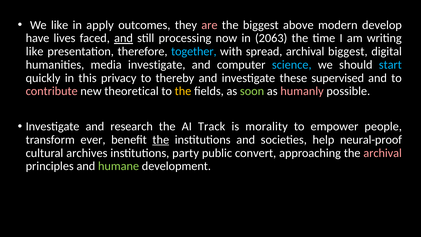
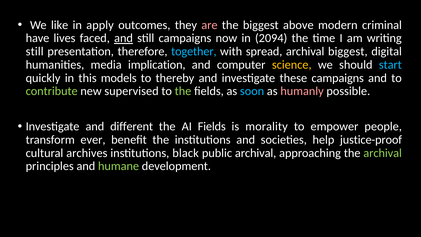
develop: develop -> criminal
still processing: processing -> campaigns
2063: 2063 -> 2094
like at (35, 51): like -> still
media investigate: investigate -> implication
science colour: light blue -> yellow
privacy: privacy -> models
these supervised: supervised -> campaigns
contribute colour: pink -> light green
theoretical: theoretical -> supervised
the at (183, 91) colour: yellow -> light green
soon colour: light green -> light blue
research: research -> different
AI Track: Track -> Fields
the at (161, 140) underline: present -> none
neural-proof: neural-proof -> justice-proof
party: party -> black
public convert: convert -> archival
archival at (383, 153) colour: pink -> light green
